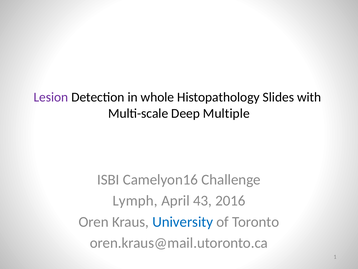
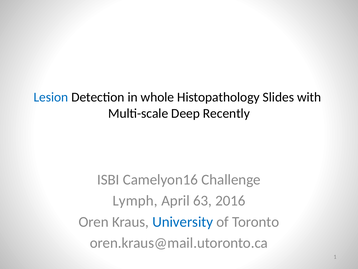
Lesion colour: purple -> blue
Multiple: Multiple -> Recently
43: 43 -> 63
